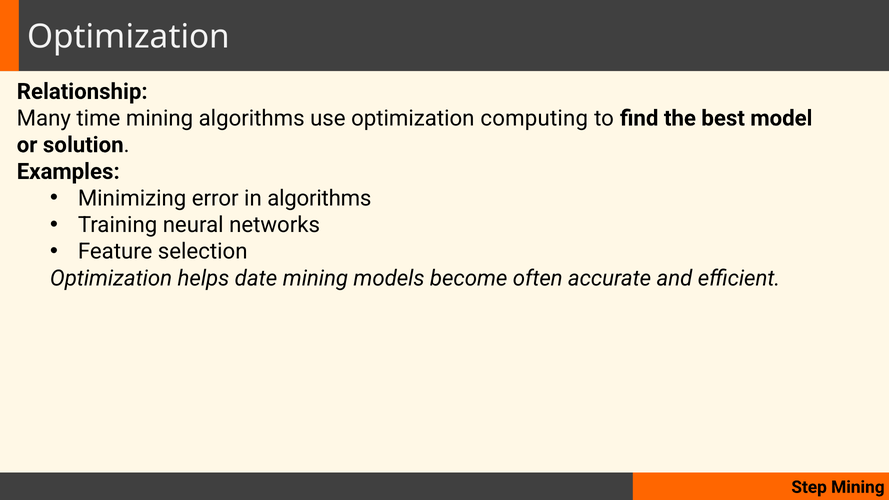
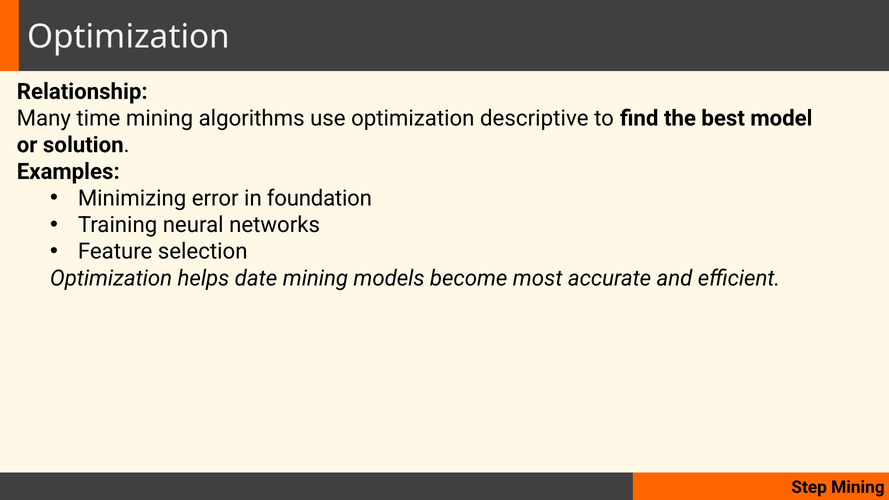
computing: computing -> descriptive
in algorithms: algorithms -> foundation
often: often -> most
